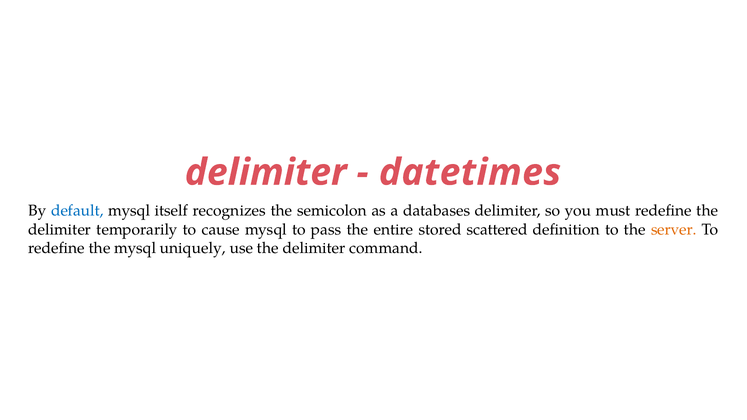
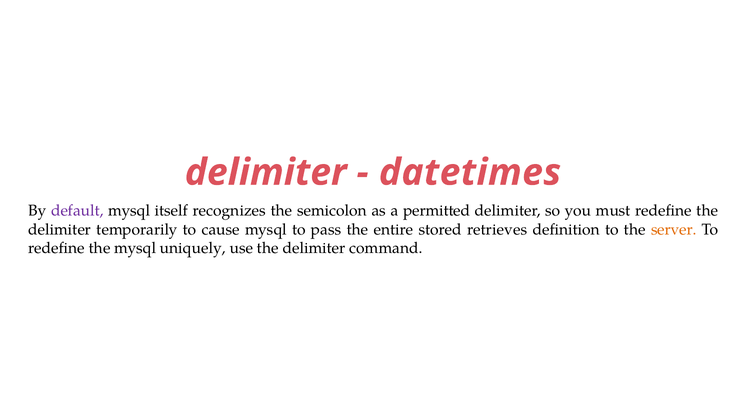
default colour: blue -> purple
databases: databases -> permitted
scattered: scattered -> retrieves
